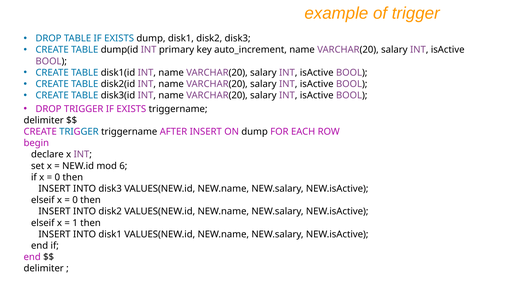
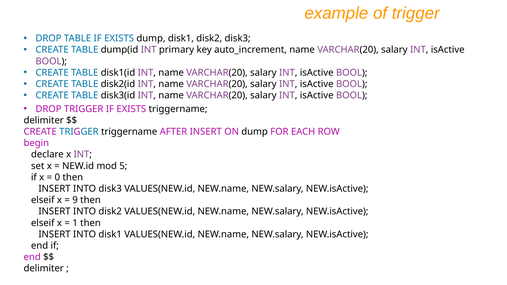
6: 6 -> 5
0 at (75, 200): 0 -> 9
